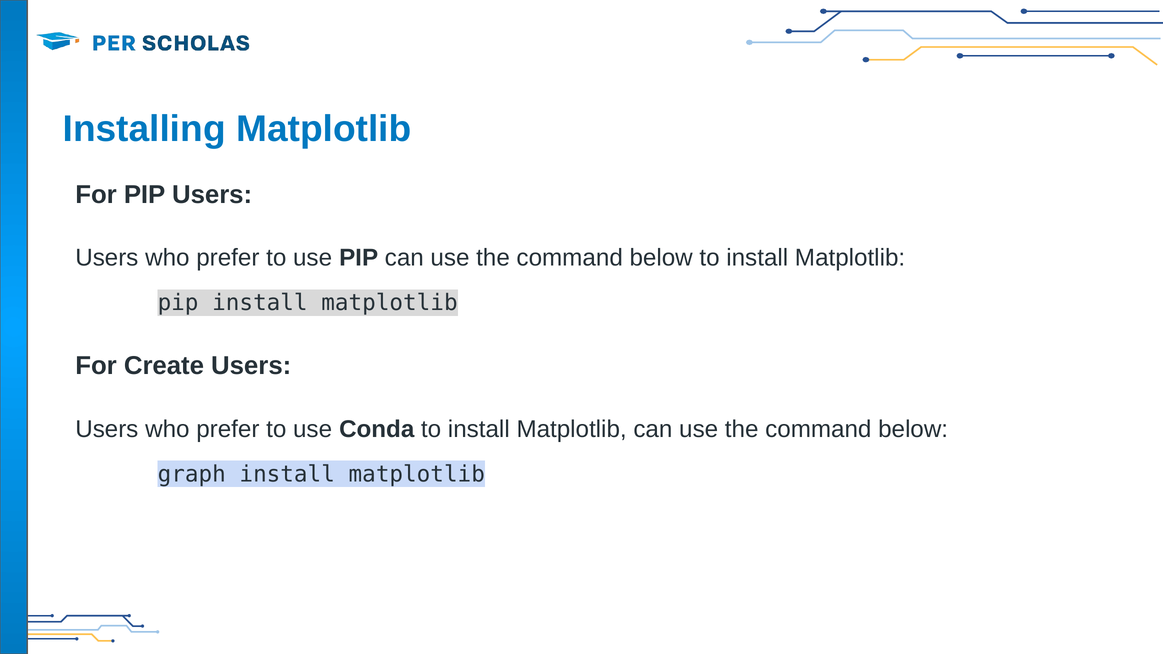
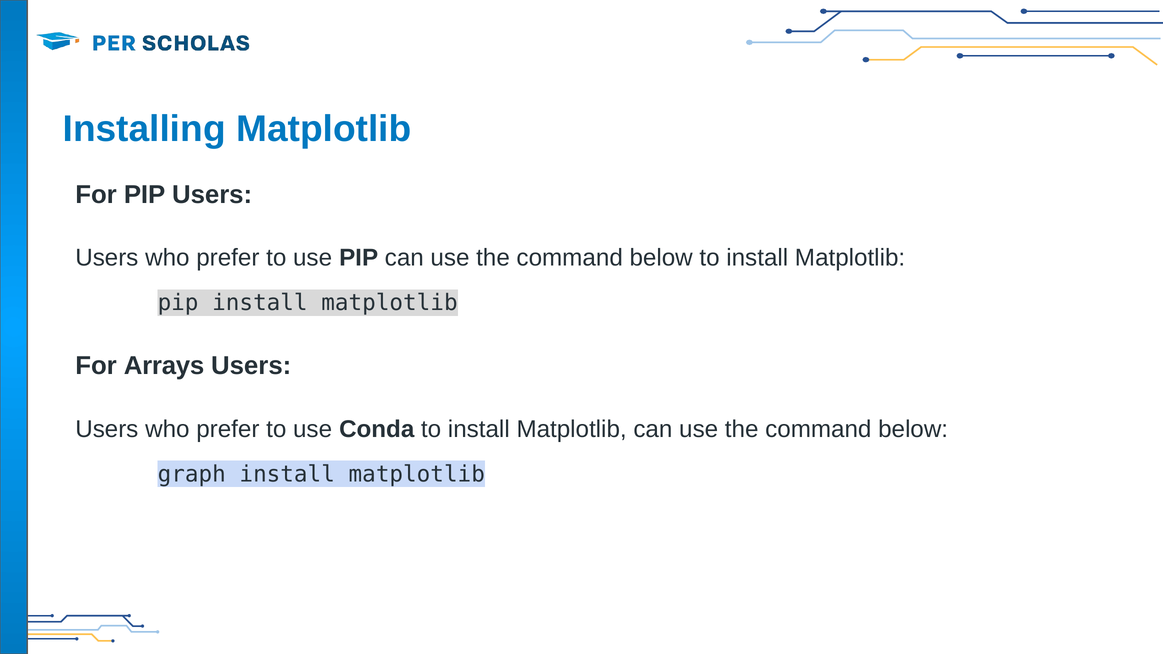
Create: Create -> Arrays
